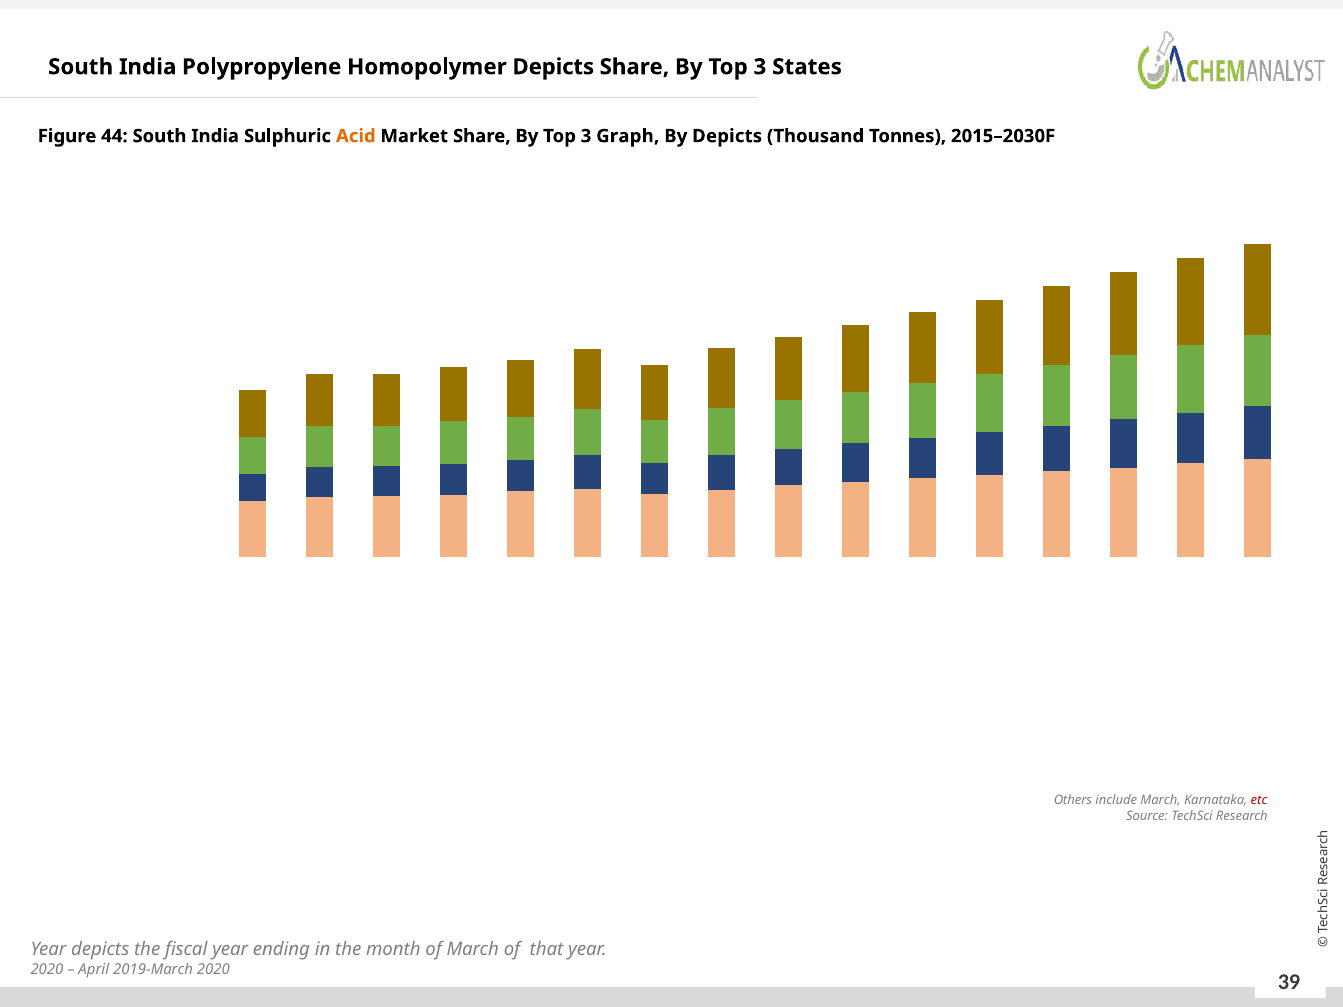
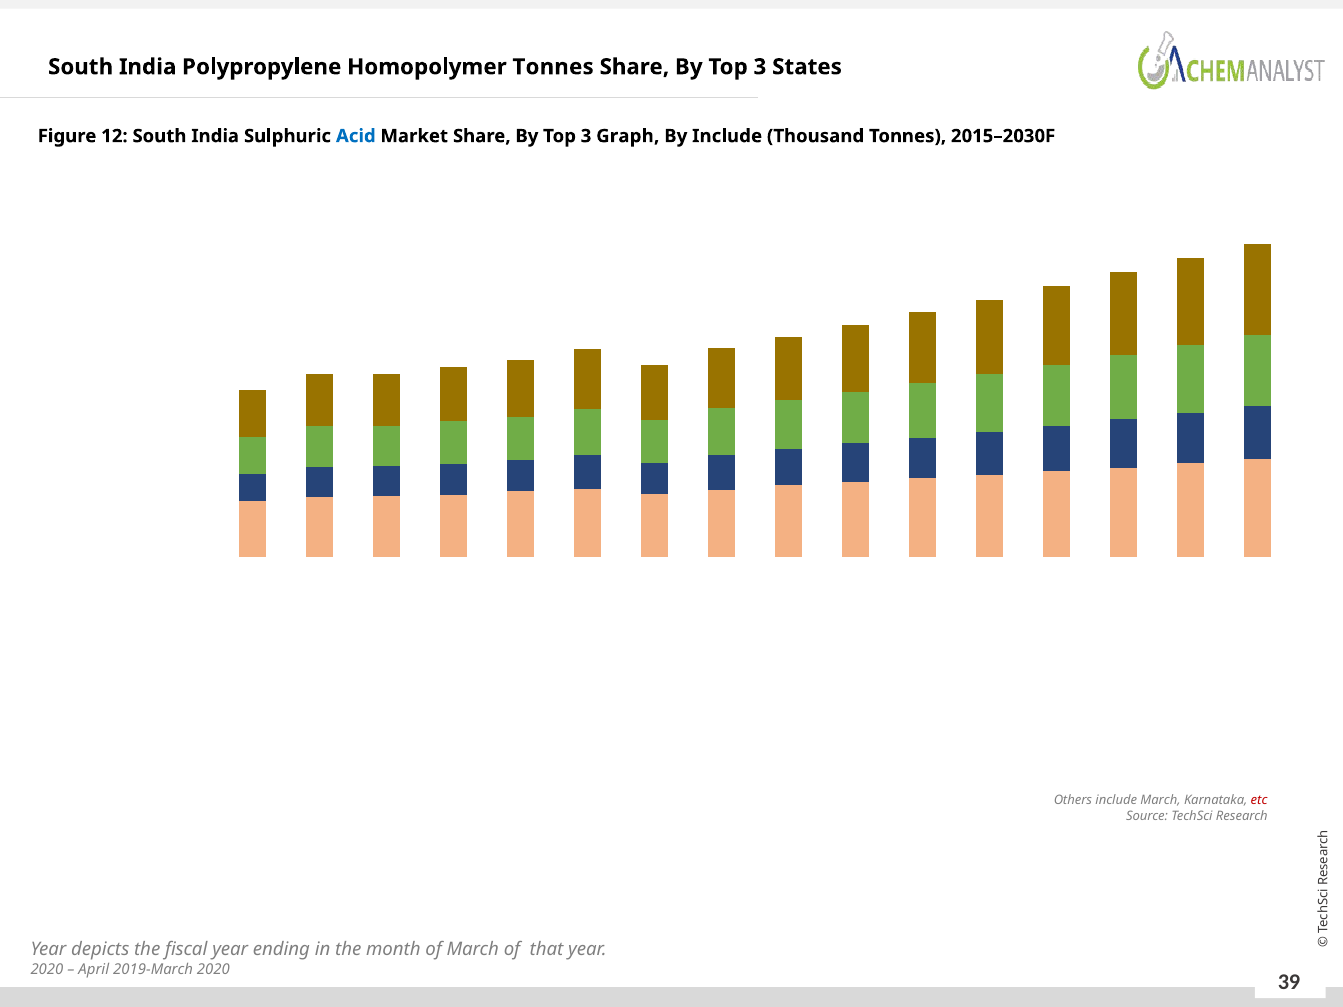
Homopolymer Depicts: Depicts -> Tonnes
44: 44 -> 12
Acid colour: orange -> blue
By Depicts: Depicts -> Include
